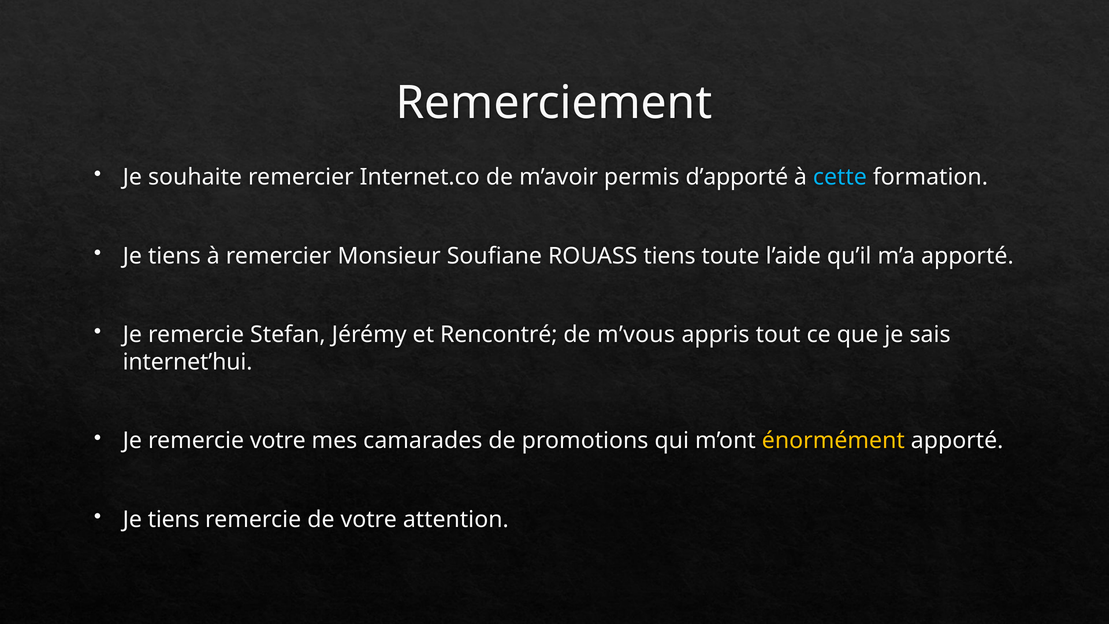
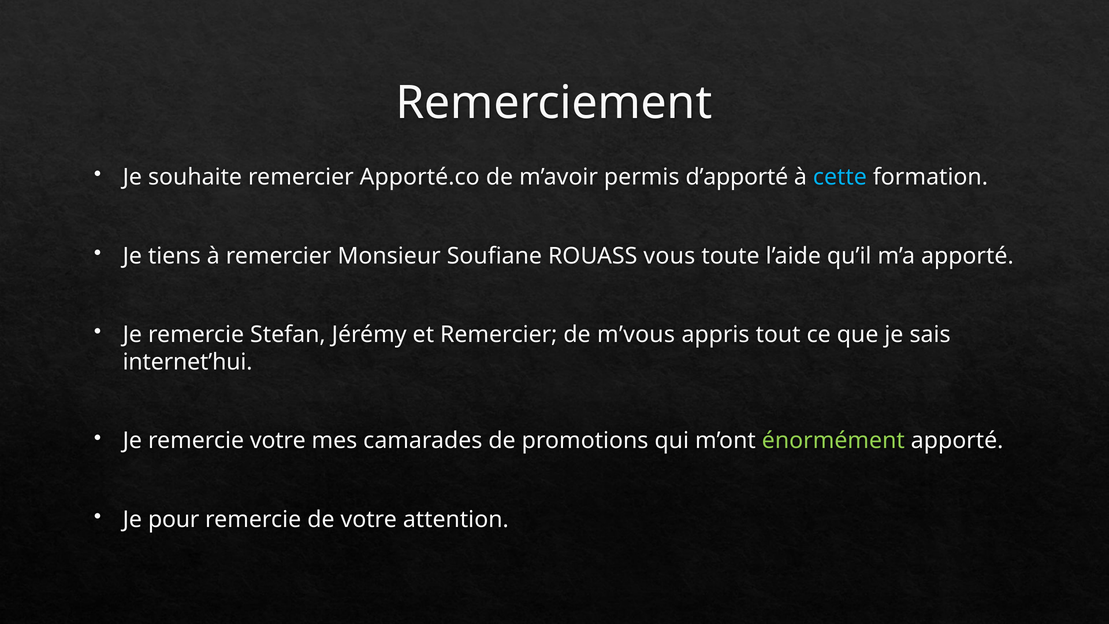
Internet.co: Internet.co -> Apporté.co
ROUASS tiens: tiens -> vous
et Rencontré: Rencontré -> Remercier
énormément colour: yellow -> light green
tiens at (174, 519): tiens -> pour
